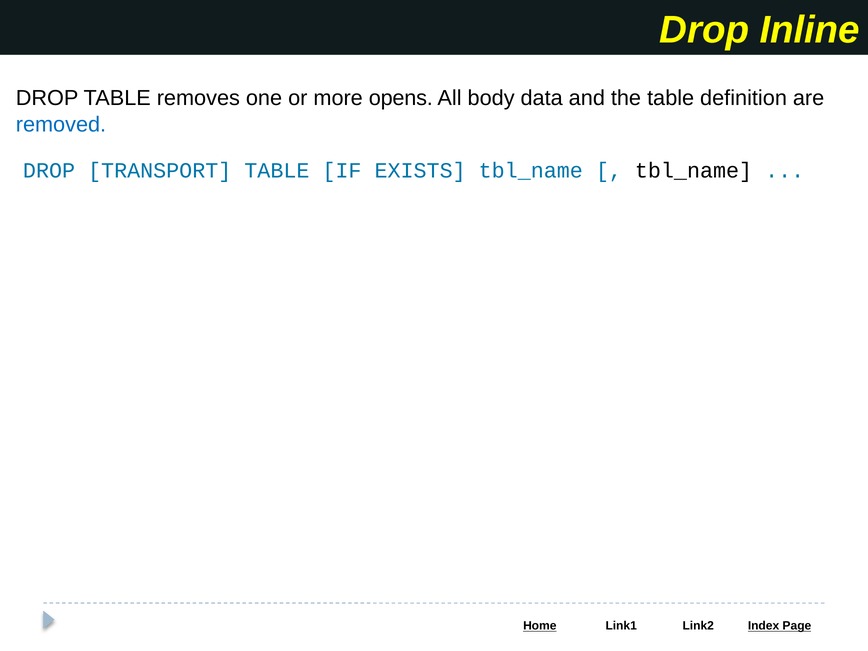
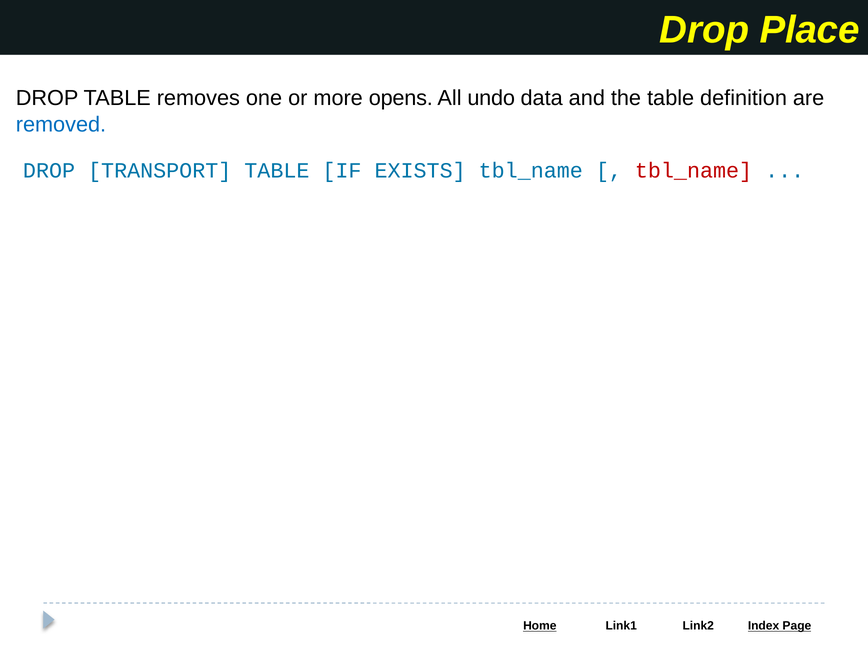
Inline: Inline -> Place
body: body -> undo
tbl_name at (694, 171) colour: black -> red
